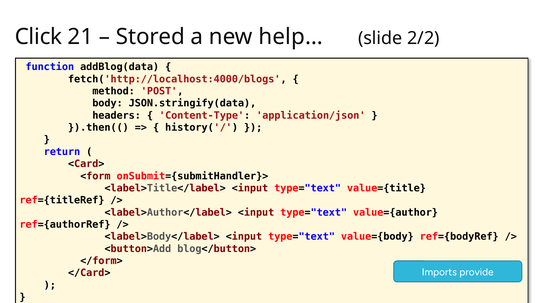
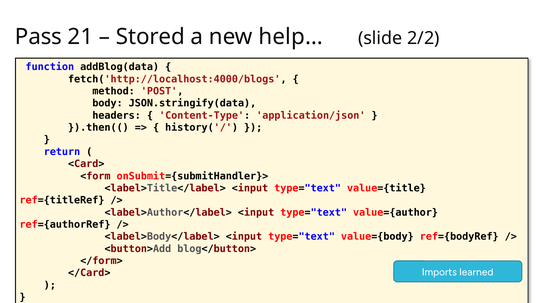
Click: Click -> Pass
provide: provide -> learned
